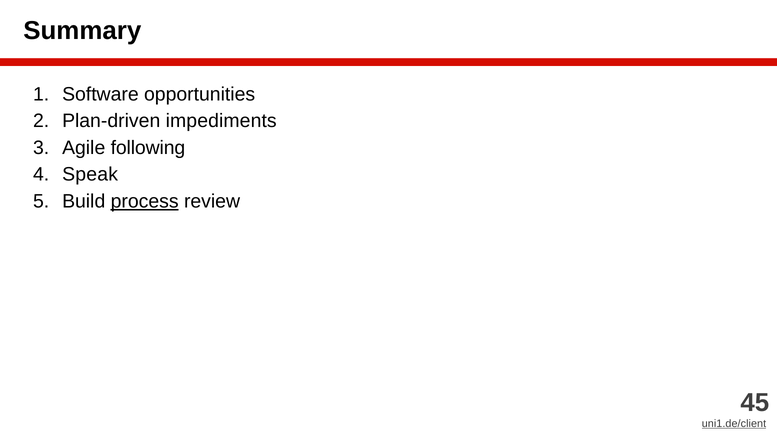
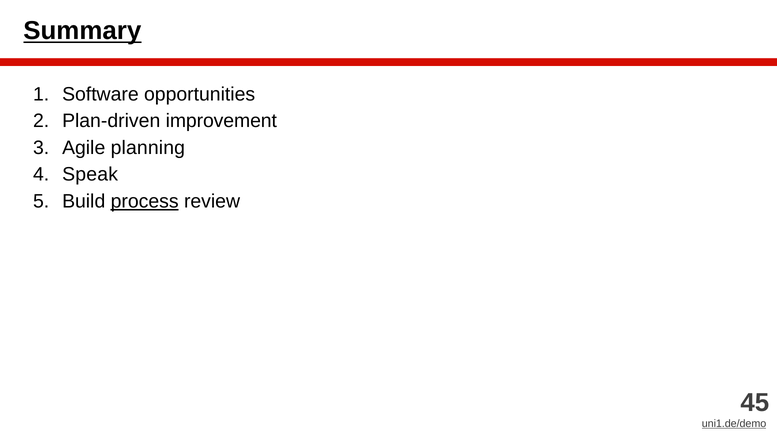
Summary underline: none -> present
impediments: impediments -> improvement
following: following -> planning
uni1.de/client: uni1.de/client -> uni1.de/demo
